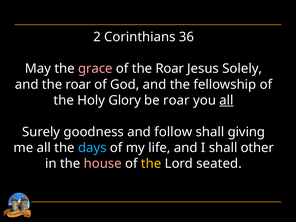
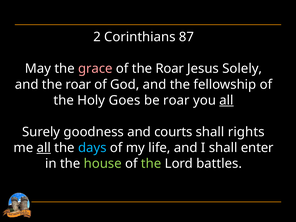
36: 36 -> 87
Glory: Glory -> Goes
follow: follow -> courts
giving: giving -> rights
all at (44, 148) underline: none -> present
other: other -> enter
house colour: pink -> light green
the at (151, 163) colour: yellow -> light green
seated: seated -> battles
